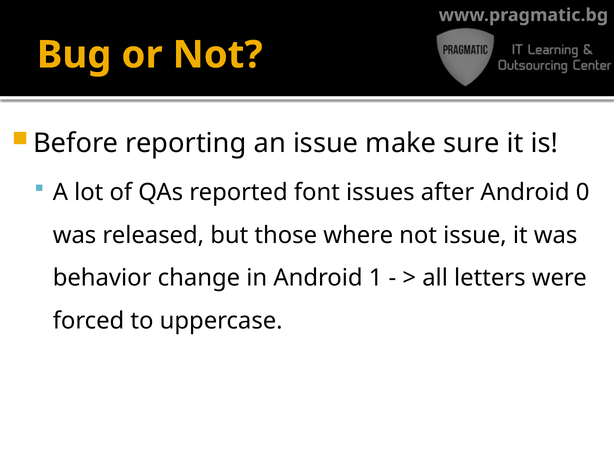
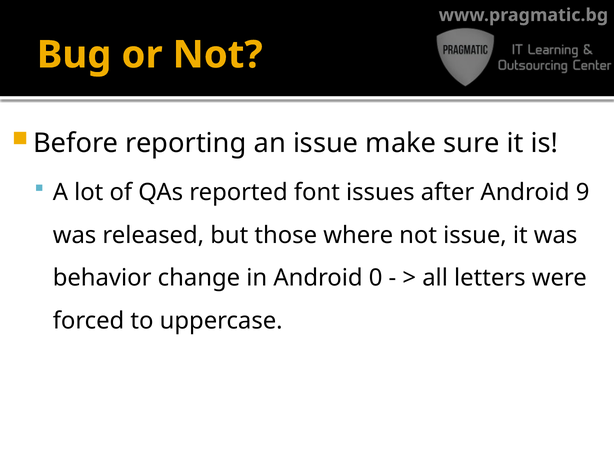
0: 0 -> 9
1: 1 -> 0
